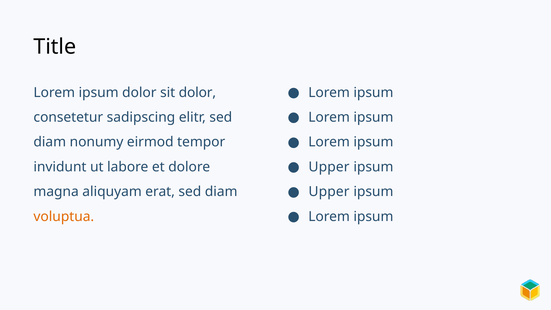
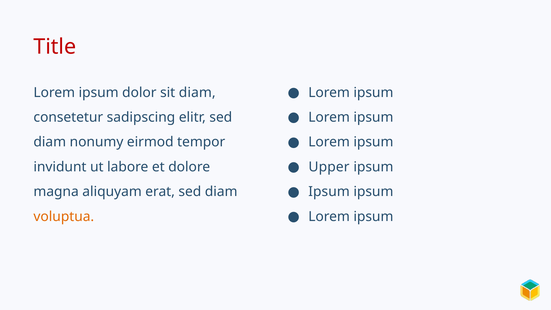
Title colour: black -> red
sit dolor: dolor -> diam
Upper at (329, 192): Upper -> Ipsum
